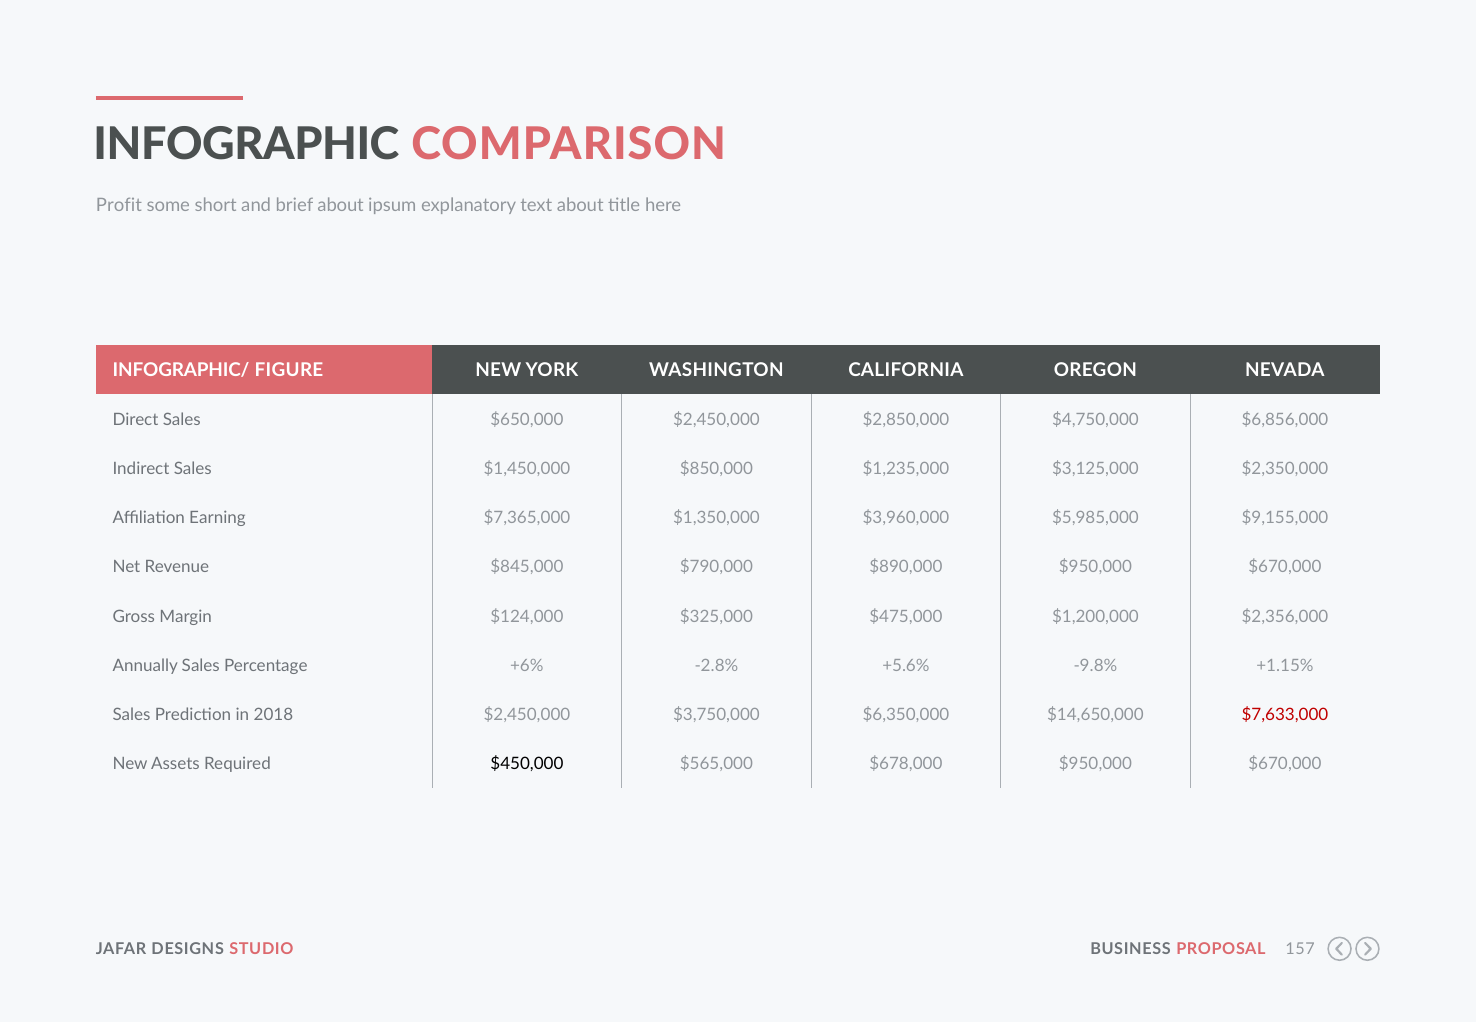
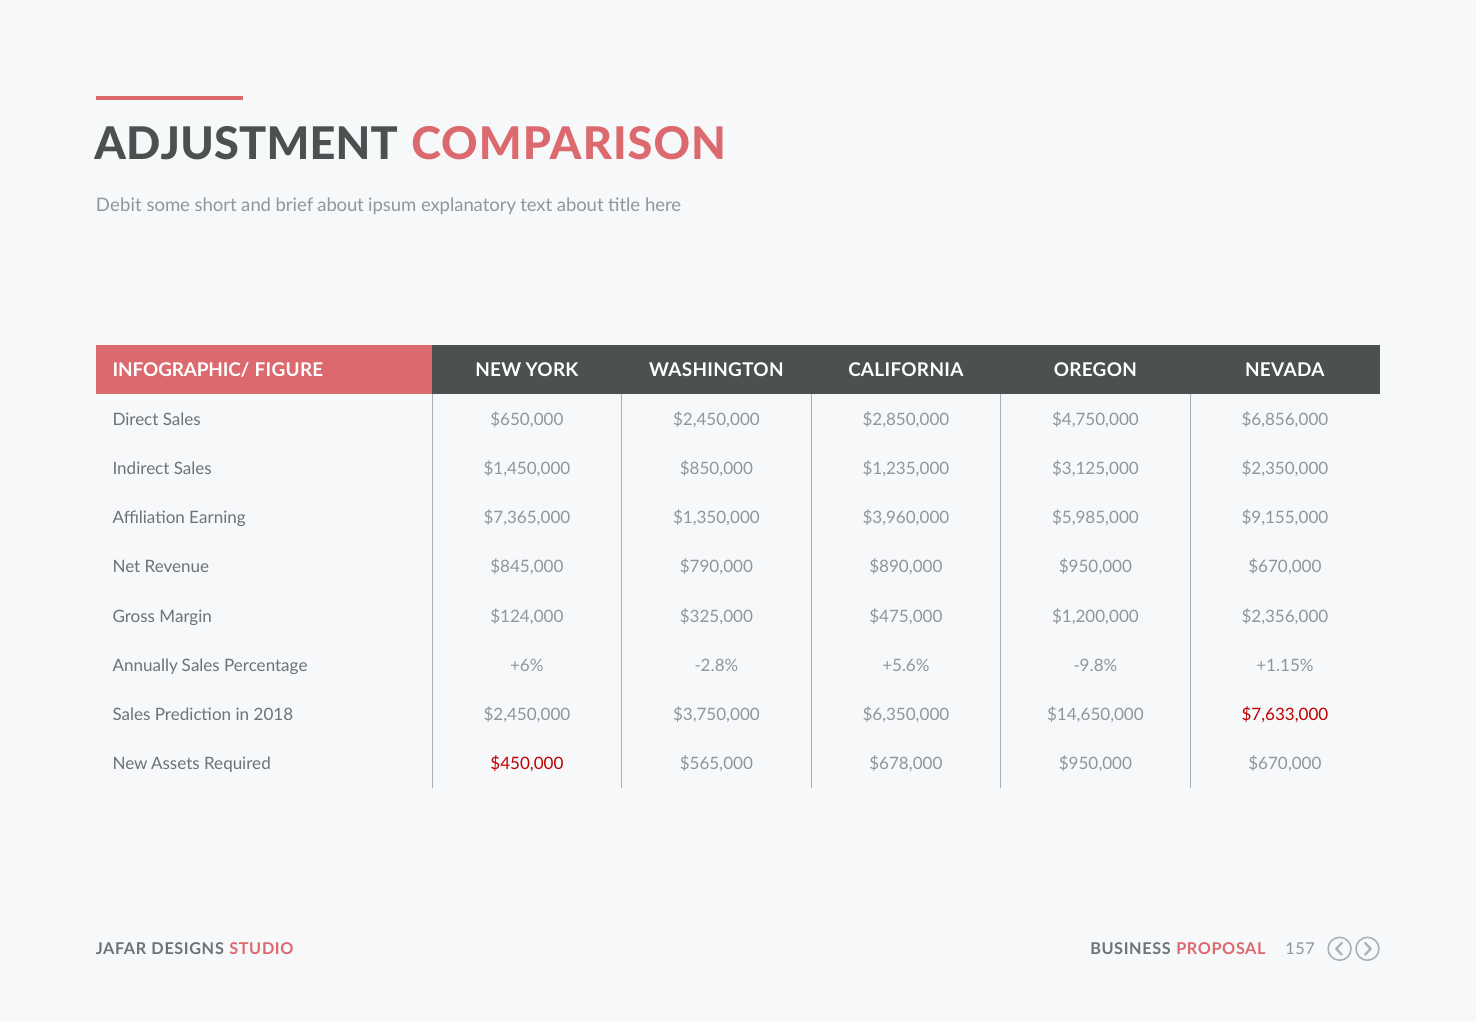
INFOGRAPHIC: INFOGRAPHIC -> ADJUSTMENT
Profit: Profit -> Debit
$450,000 colour: black -> red
